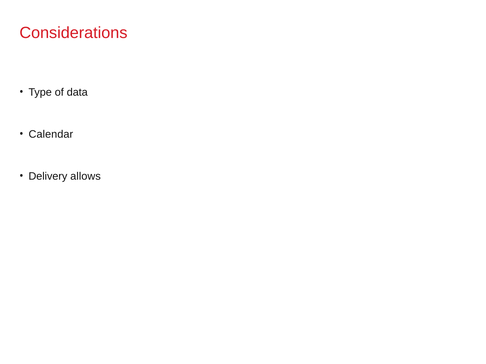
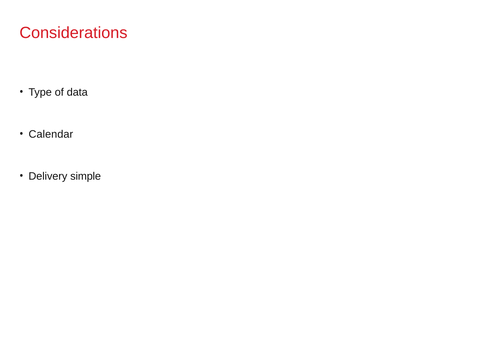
allows: allows -> simple
